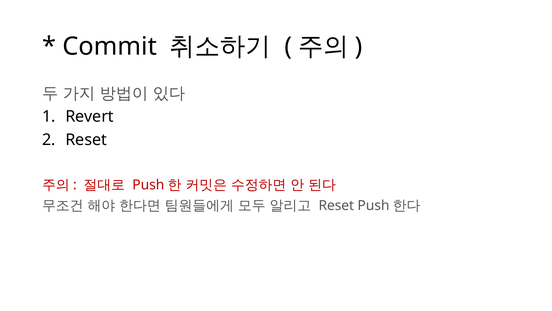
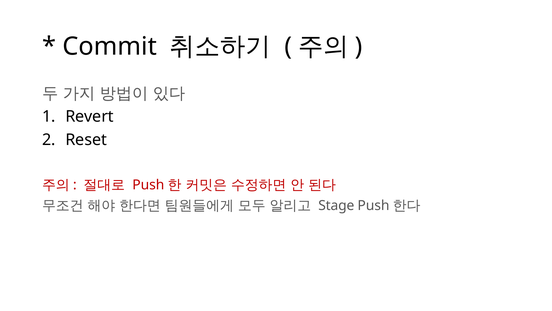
Reset at (336, 205): Reset -> Stage
